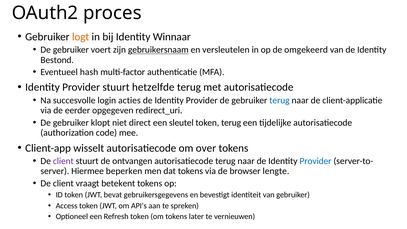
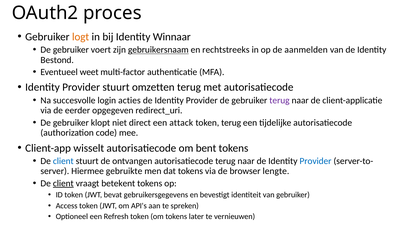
versleutelen: versleutelen -> rechtstreeks
omgekeerd: omgekeerd -> aanmelden
hash: hash -> weet
hetzelfde: hetzelfde -> omzetten
terug at (280, 100) colour: blue -> purple
sleutel: sleutel -> attack
over: over -> bent
client at (63, 161) colour: purple -> blue
beperken: beperken -> gebruikte
client at (63, 183) underline: none -> present
